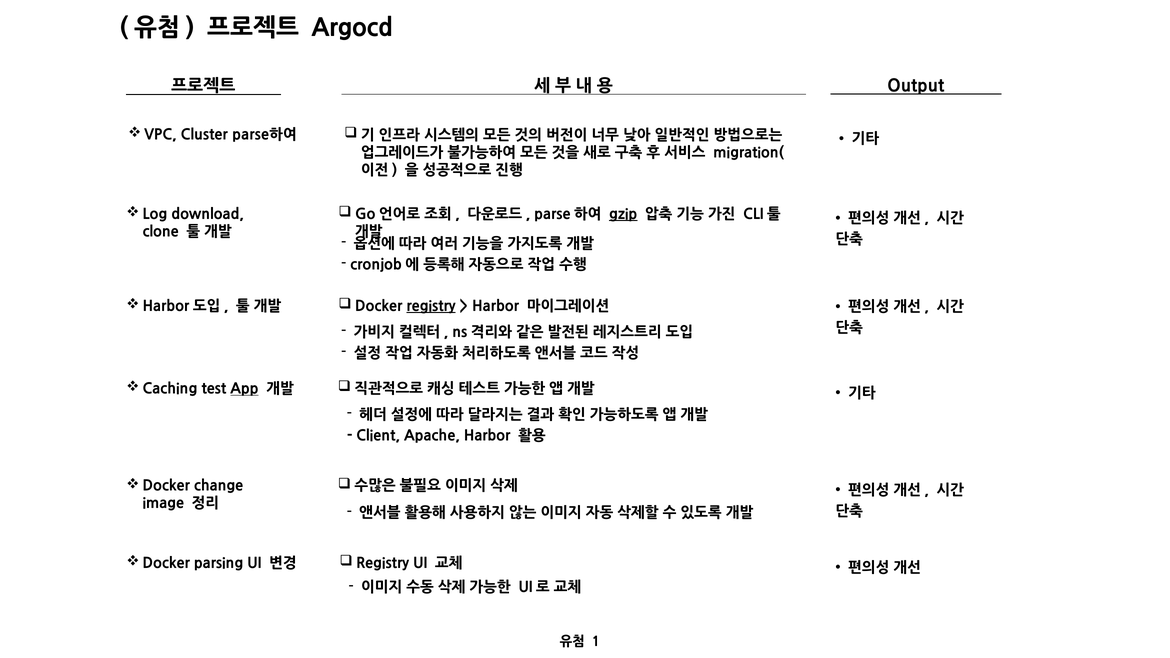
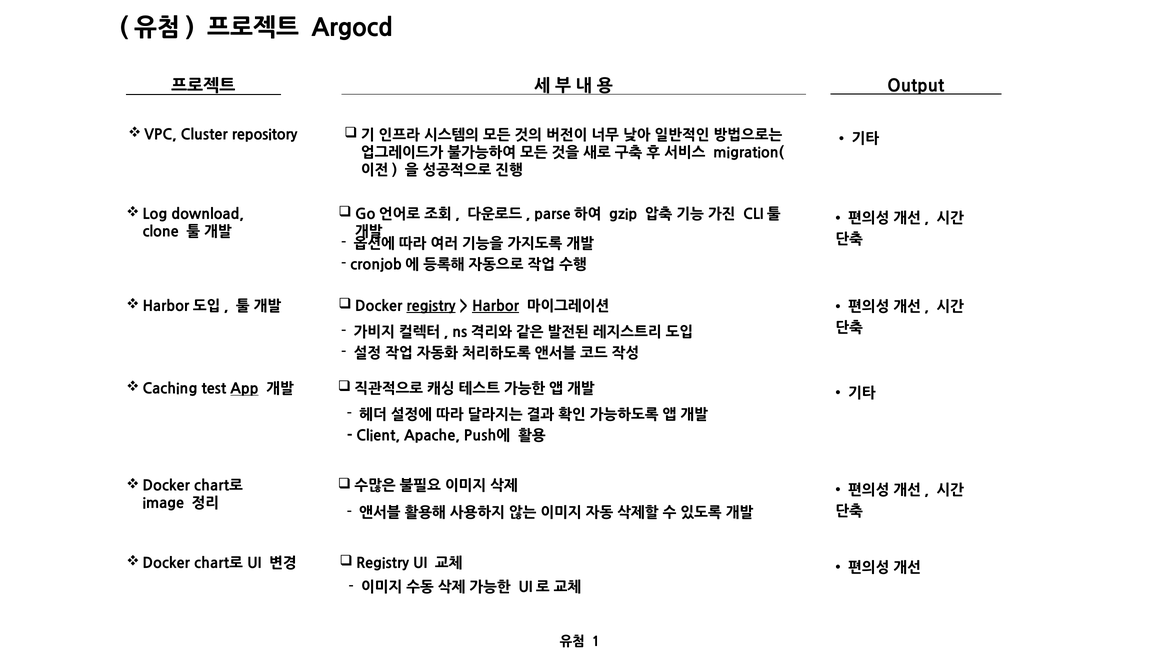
Cluster parse하여: parse하여 -> repository
gzip underline: present -> none
Harbor at (496, 306) underline: none -> present
Apache Harbor: Harbor -> Push에
change at (219, 486): change -> chart로
parsing at (219, 563): parsing -> chart로
